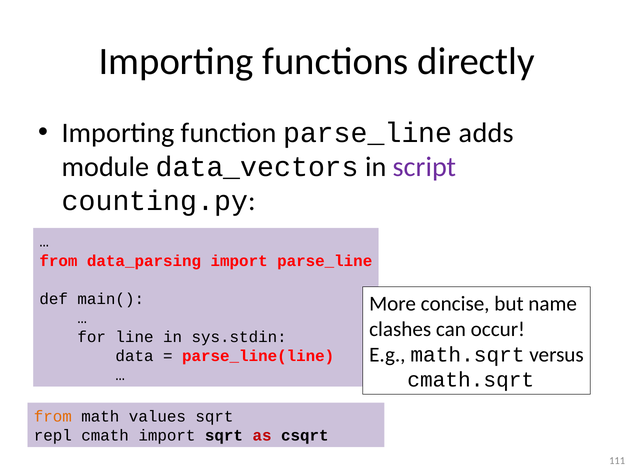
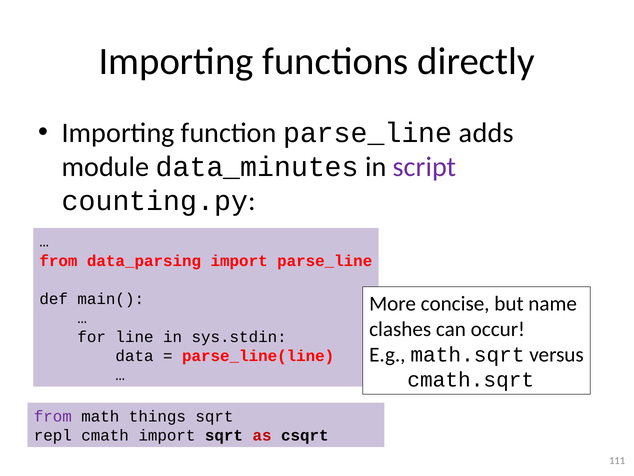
data_vectors: data_vectors -> data_minutes
from at (53, 416) colour: orange -> purple
values: values -> things
